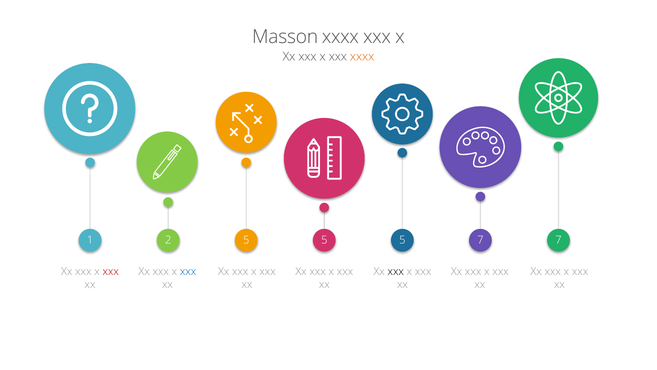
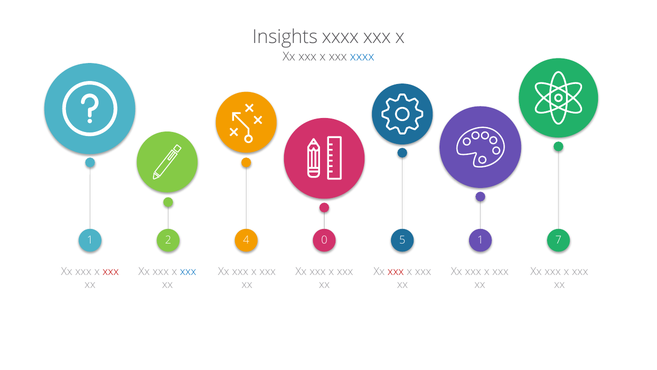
Masson: Masson -> Insights
xxxx at (362, 56) colour: orange -> blue
2 5: 5 -> 4
1 5: 5 -> 0
5 7: 7 -> 1
xxx at (396, 271) colour: black -> red
